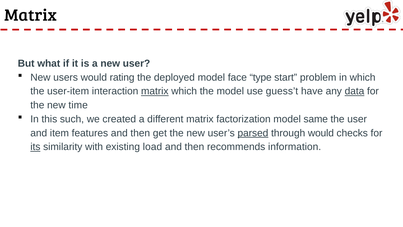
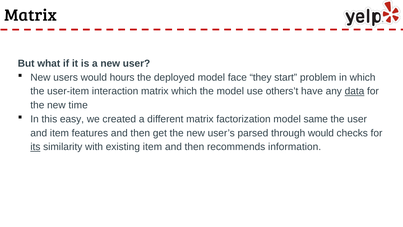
rating: rating -> hours
type: type -> they
matrix at (155, 91) underline: present -> none
guess’t: guess’t -> others’t
such: such -> easy
parsed underline: present -> none
existing load: load -> item
